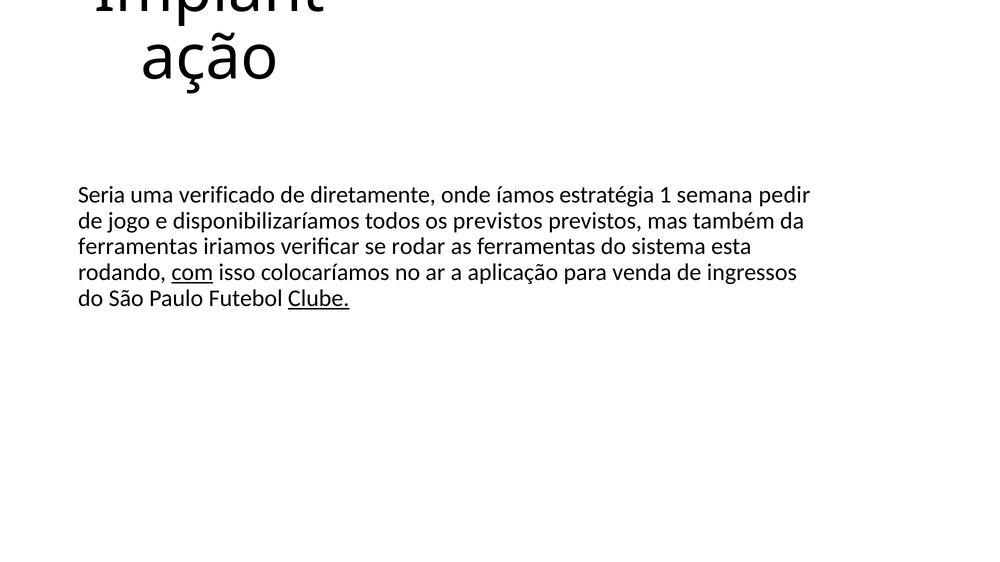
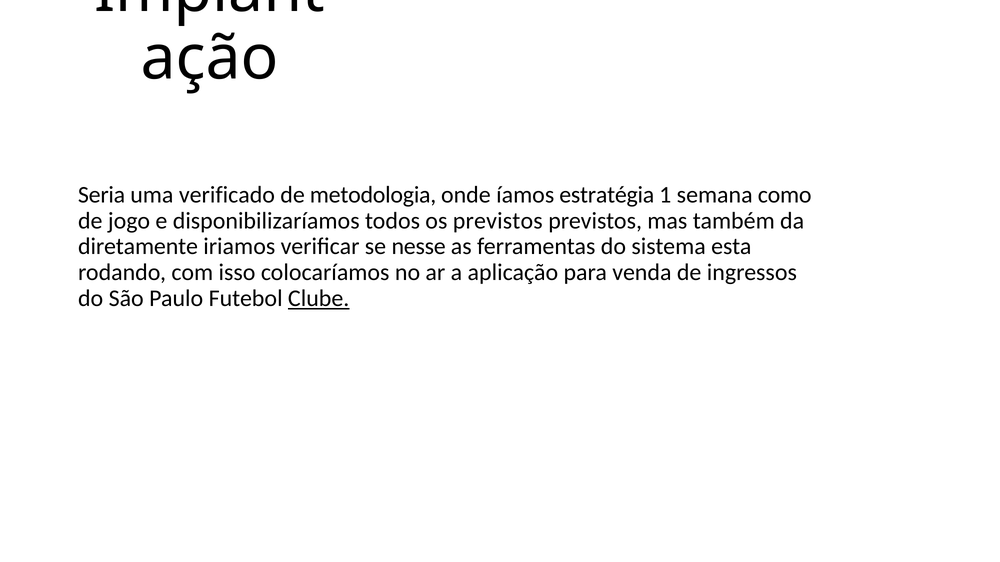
diretamente: diretamente -> metodologia
pedir: pedir -> como
ferramentas at (138, 247): ferramentas -> diretamente
rodar: rodar -> nesse
com underline: present -> none
